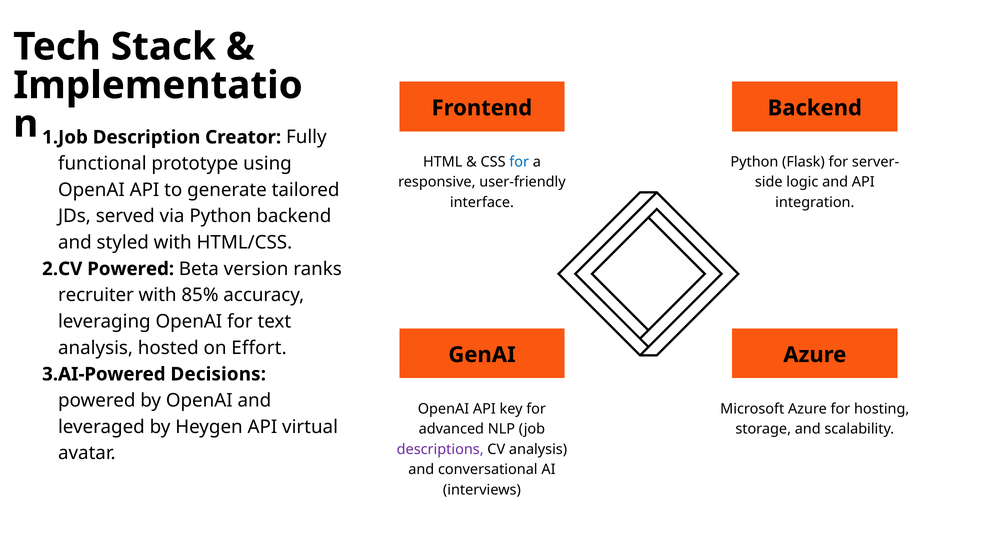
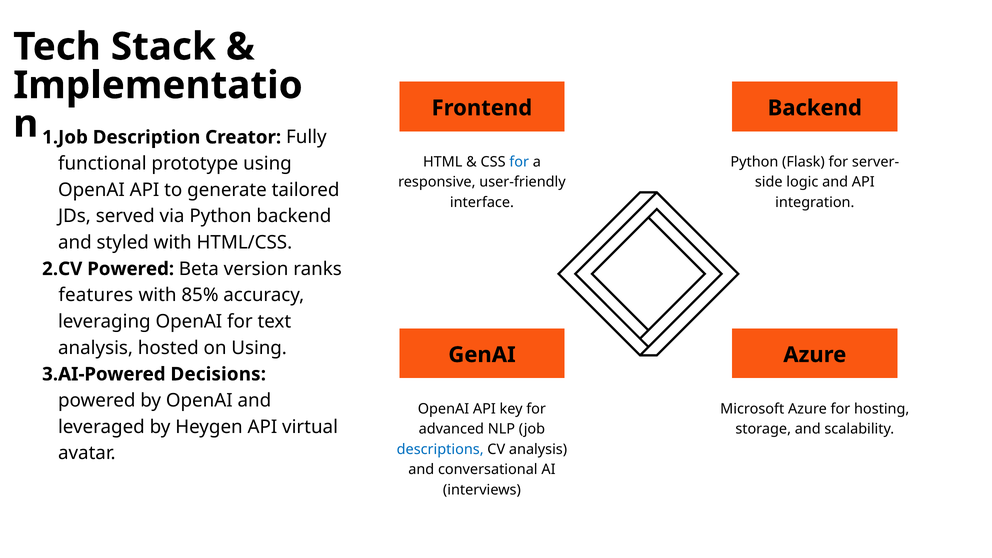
recruiter: recruiter -> features
on Effort: Effort -> Using
descriptions colour: purple -> blue
